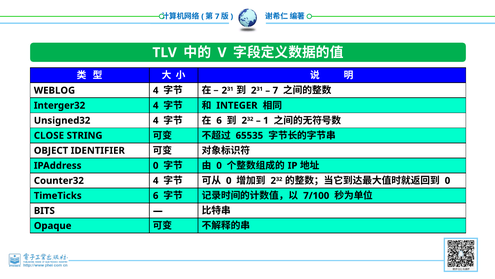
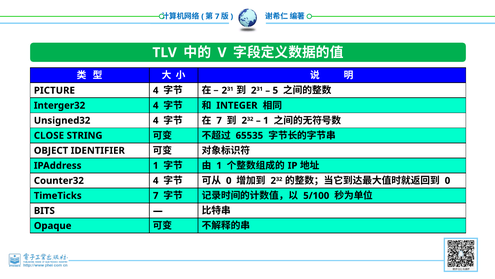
WEBLOG: WEBLOG -> PICTURE
7 at (275, 90): 7 -> 5
6 at (219, 120): 6 -> 7
IPAddress 0: 0 -> 1
0 at (219, 165): 0 -> 1
TimeTicks 6: 6 -> 7
7/100: 7/100 -> 5/100
